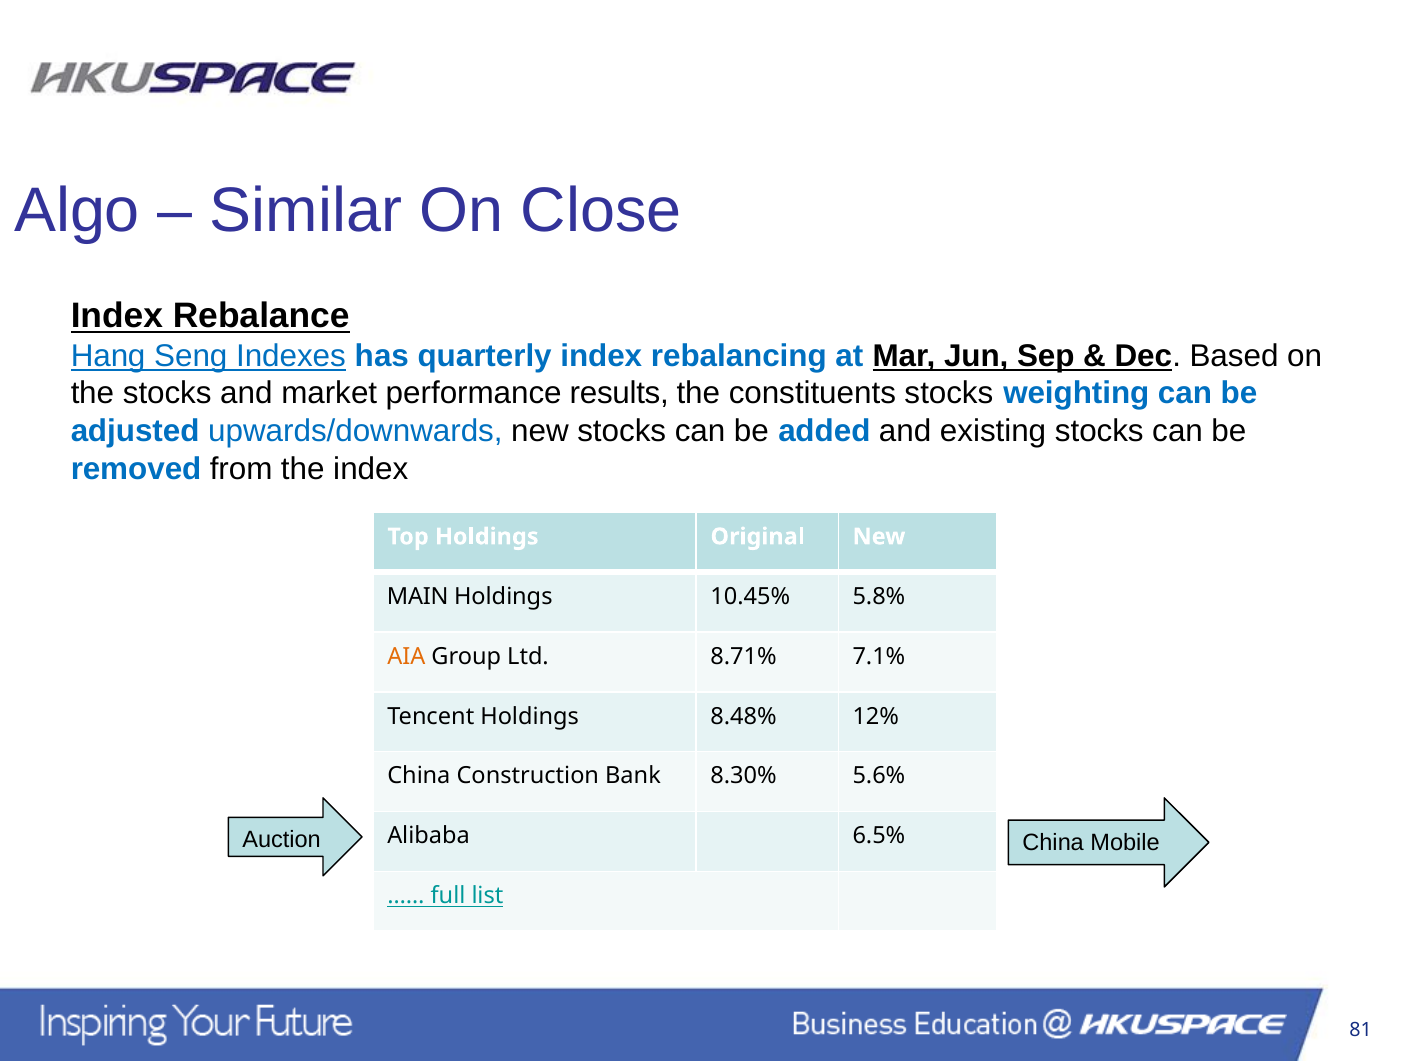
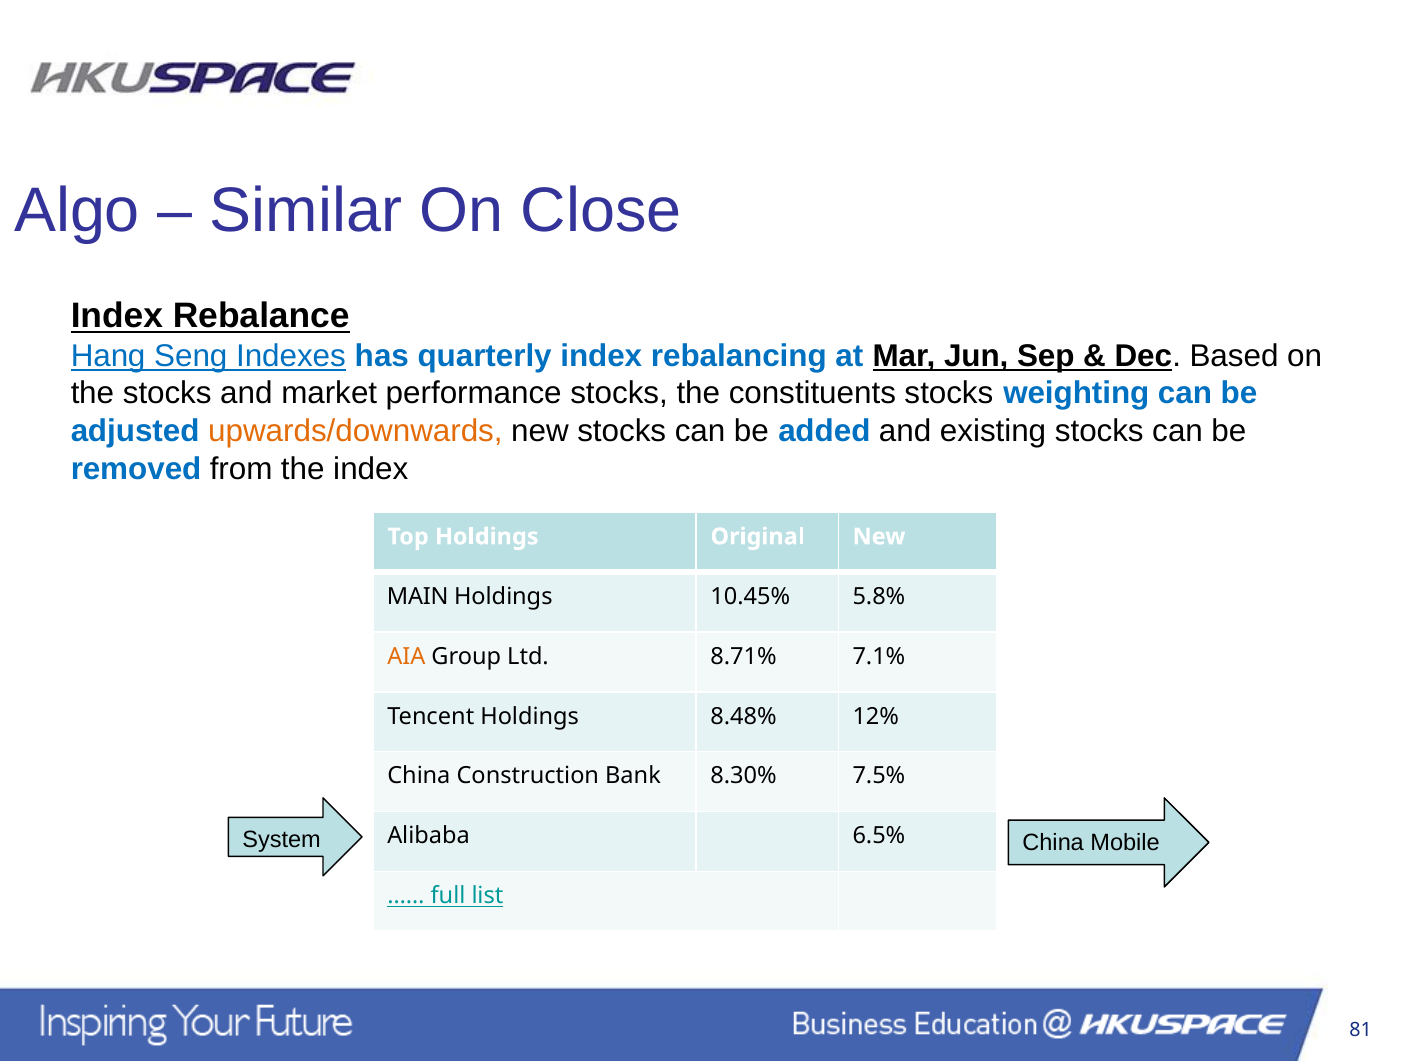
performance results: results -> stocks
upwards/downwards colour: blue -> orange
5.6%: 5.6% -> 7.5%
Auction: Auction -> System
